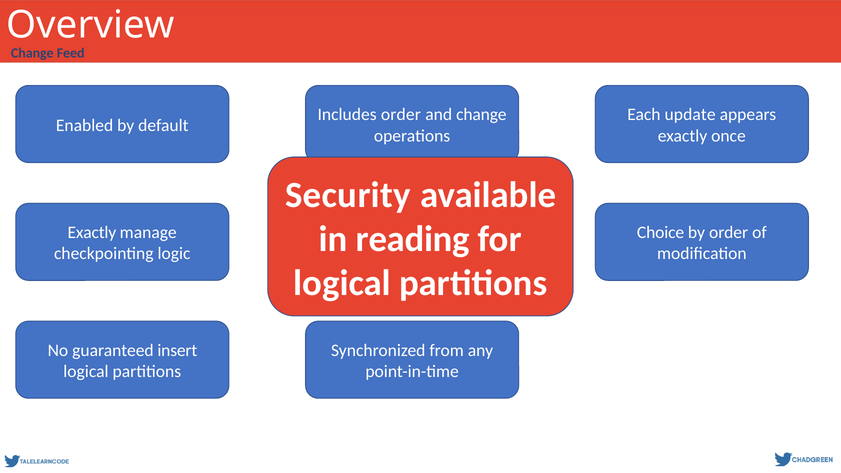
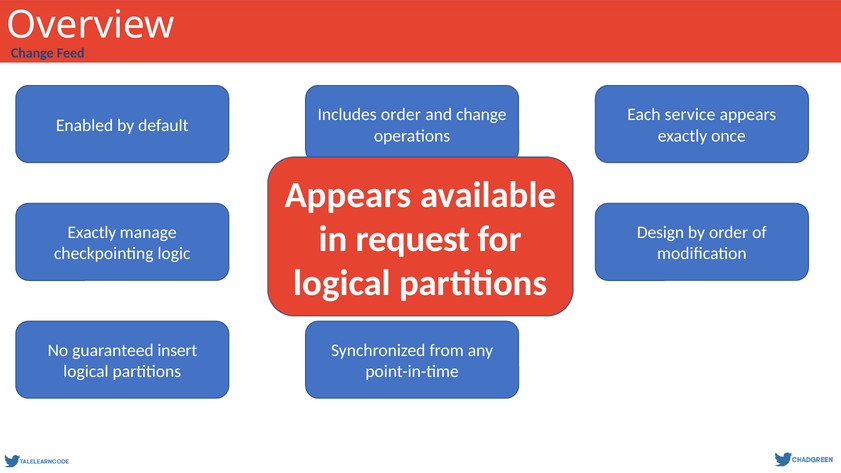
update: update -> service
Security at (348, 195): Security -> Appears
reading: reading -> request
Choice: Choice -> Design
